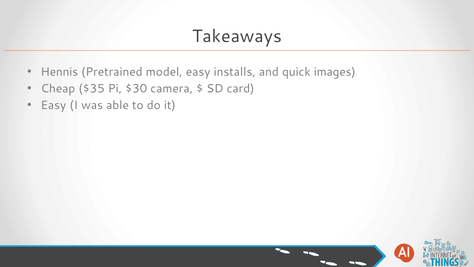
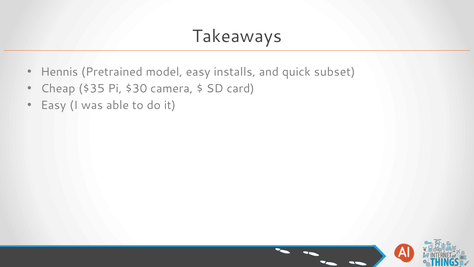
images: images -> subset
